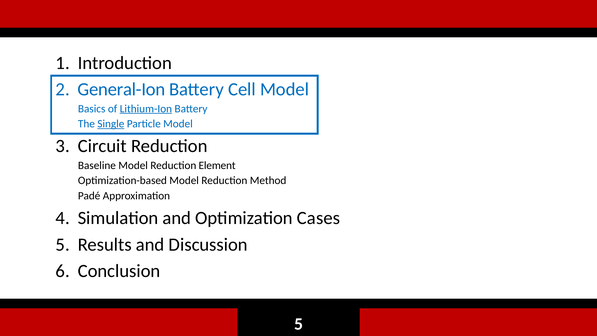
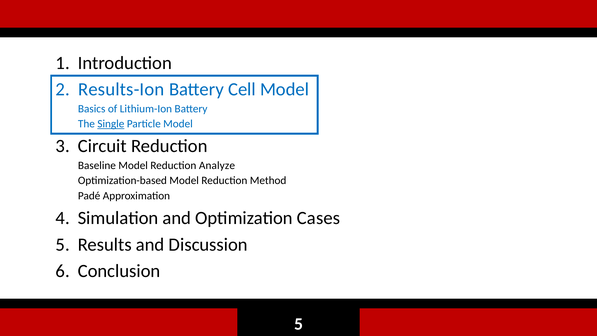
General-Ion: General-Ion -> Results-Ion
Lithium-Ion underline: present -> none
Element: Element -> Analyze
